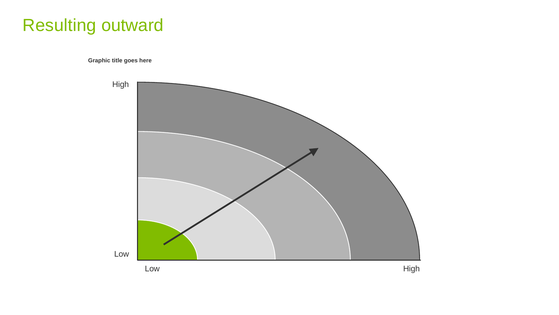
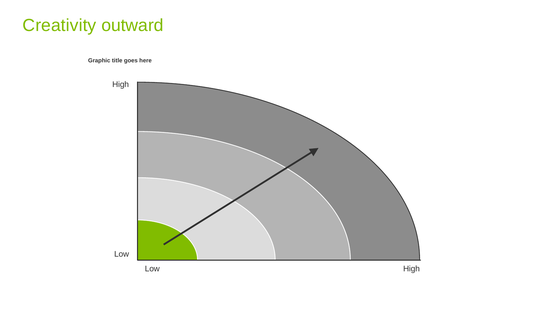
Resulting: Resulting -> Creativity
